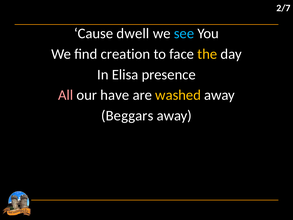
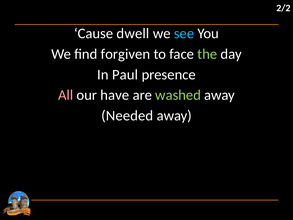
2/7: 2/7 -> 2/2
creation: creation -> forgiven
the colour: yellow -> light green
Elisa: Elisa -> Paul
washed colour: yellow -> light green
Beggars: Beggars -> Needed
